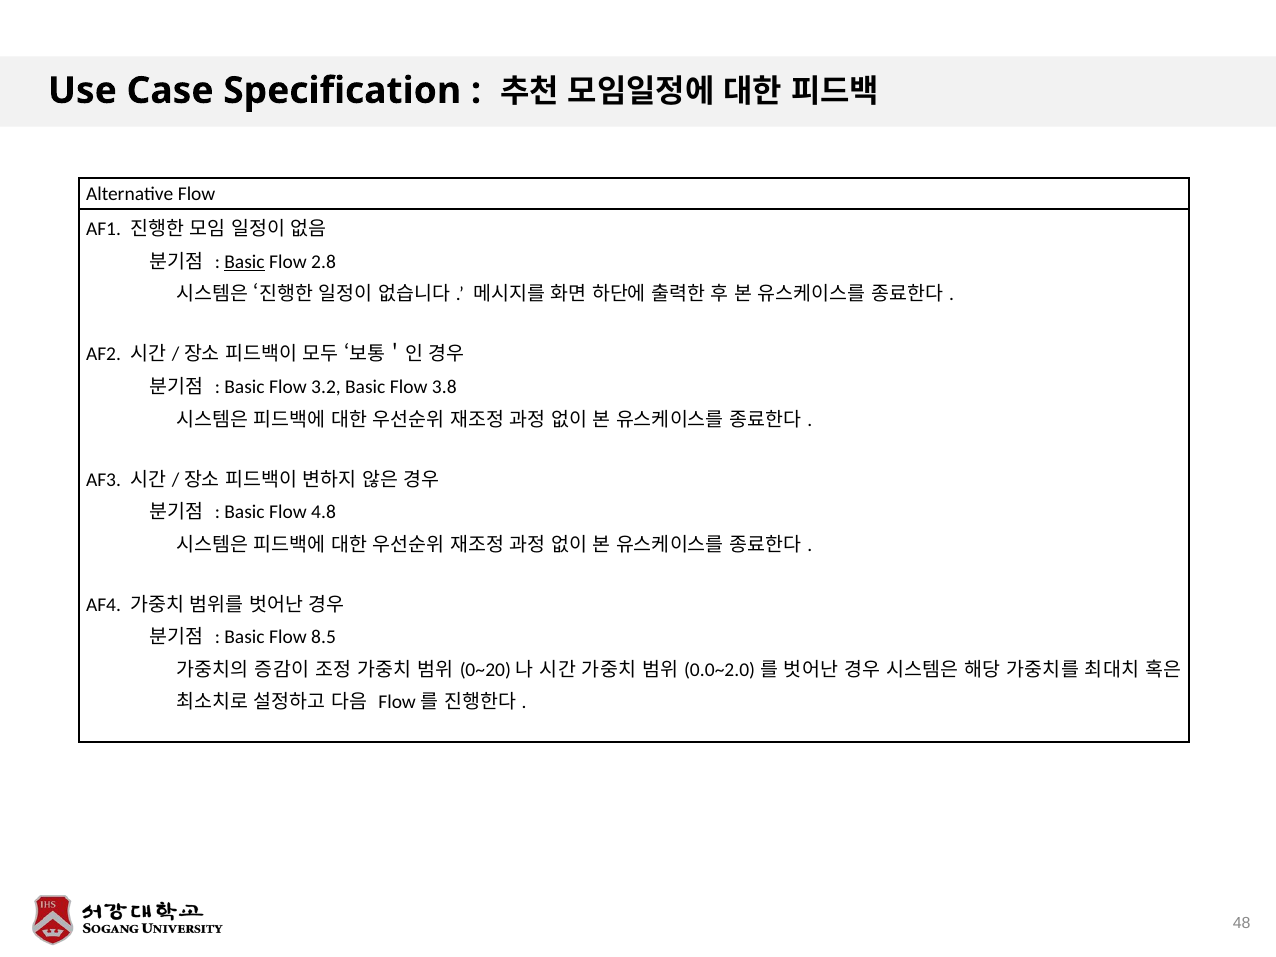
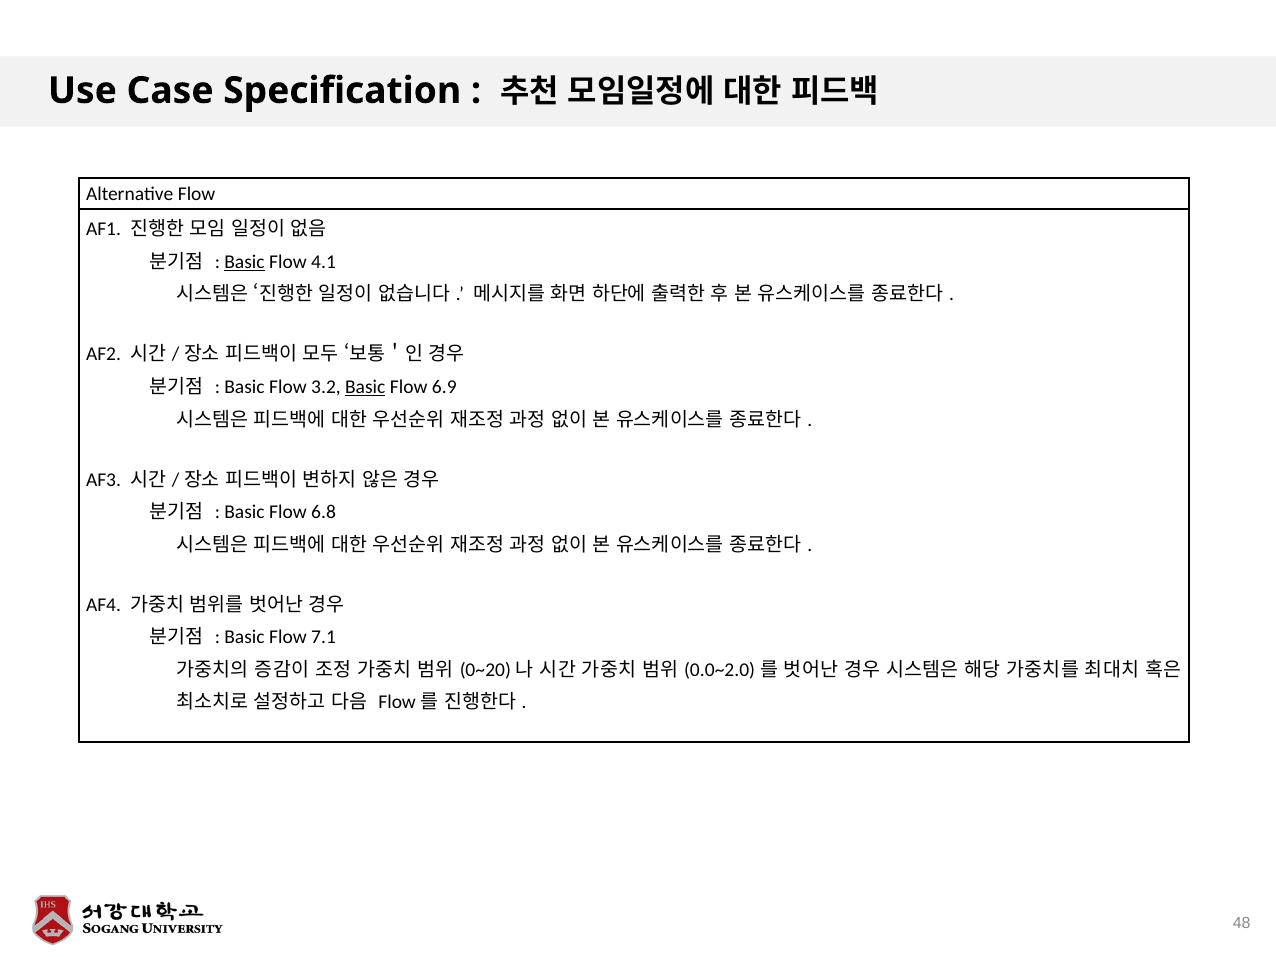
2.8: 2.8 -> 4.1
Basic at (365, 387) underline: none -> present
3.8: 3.8 -> 6.9
4.8: 4.8 -> 6.8
8.5: 8.5 -> 7.1
